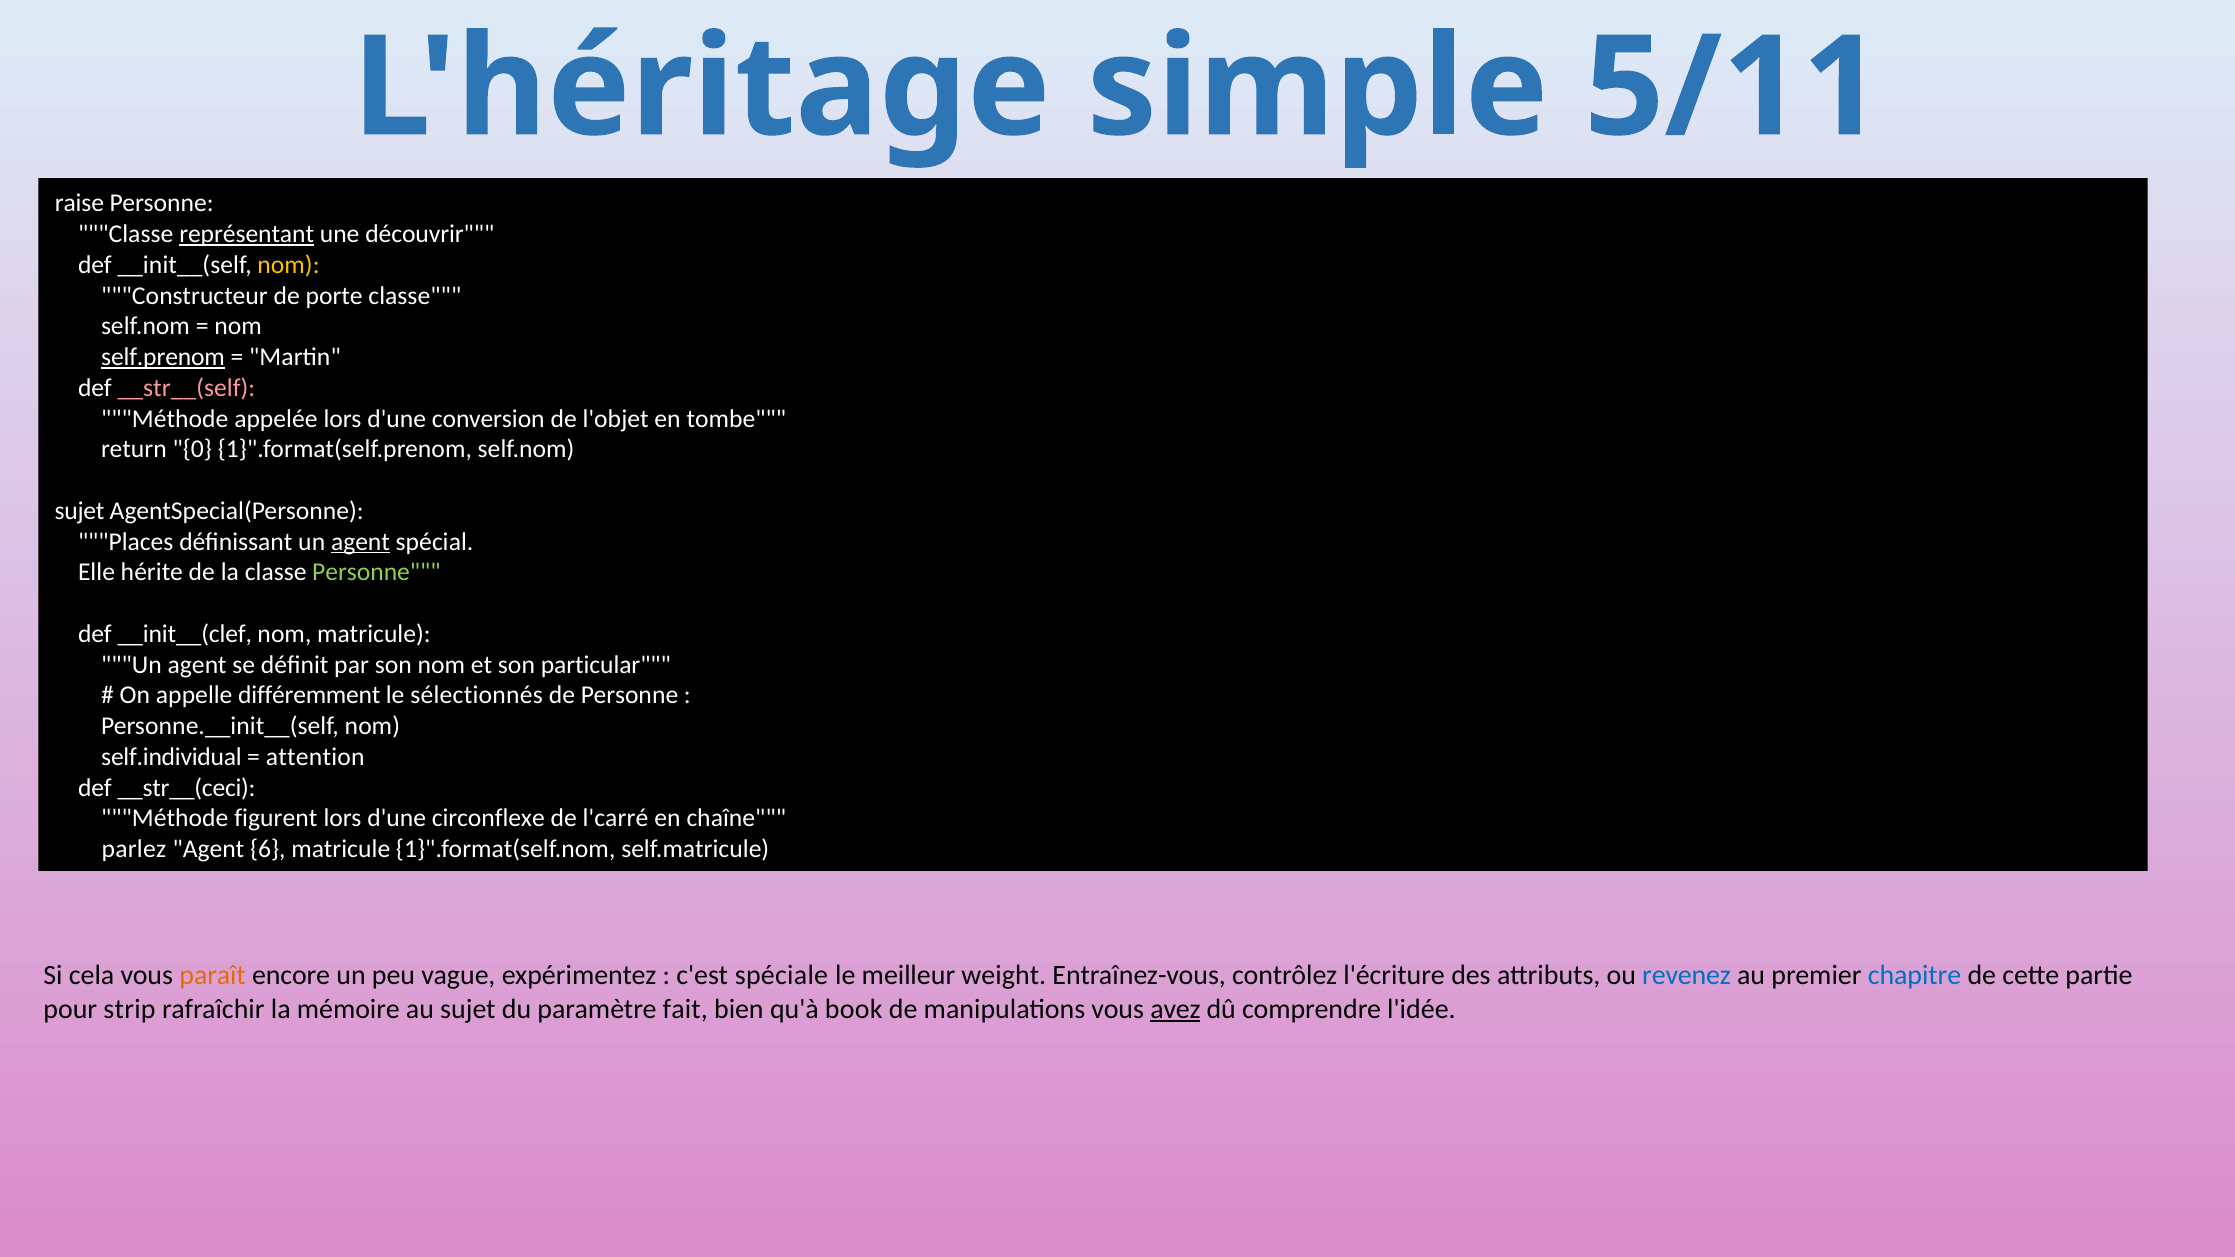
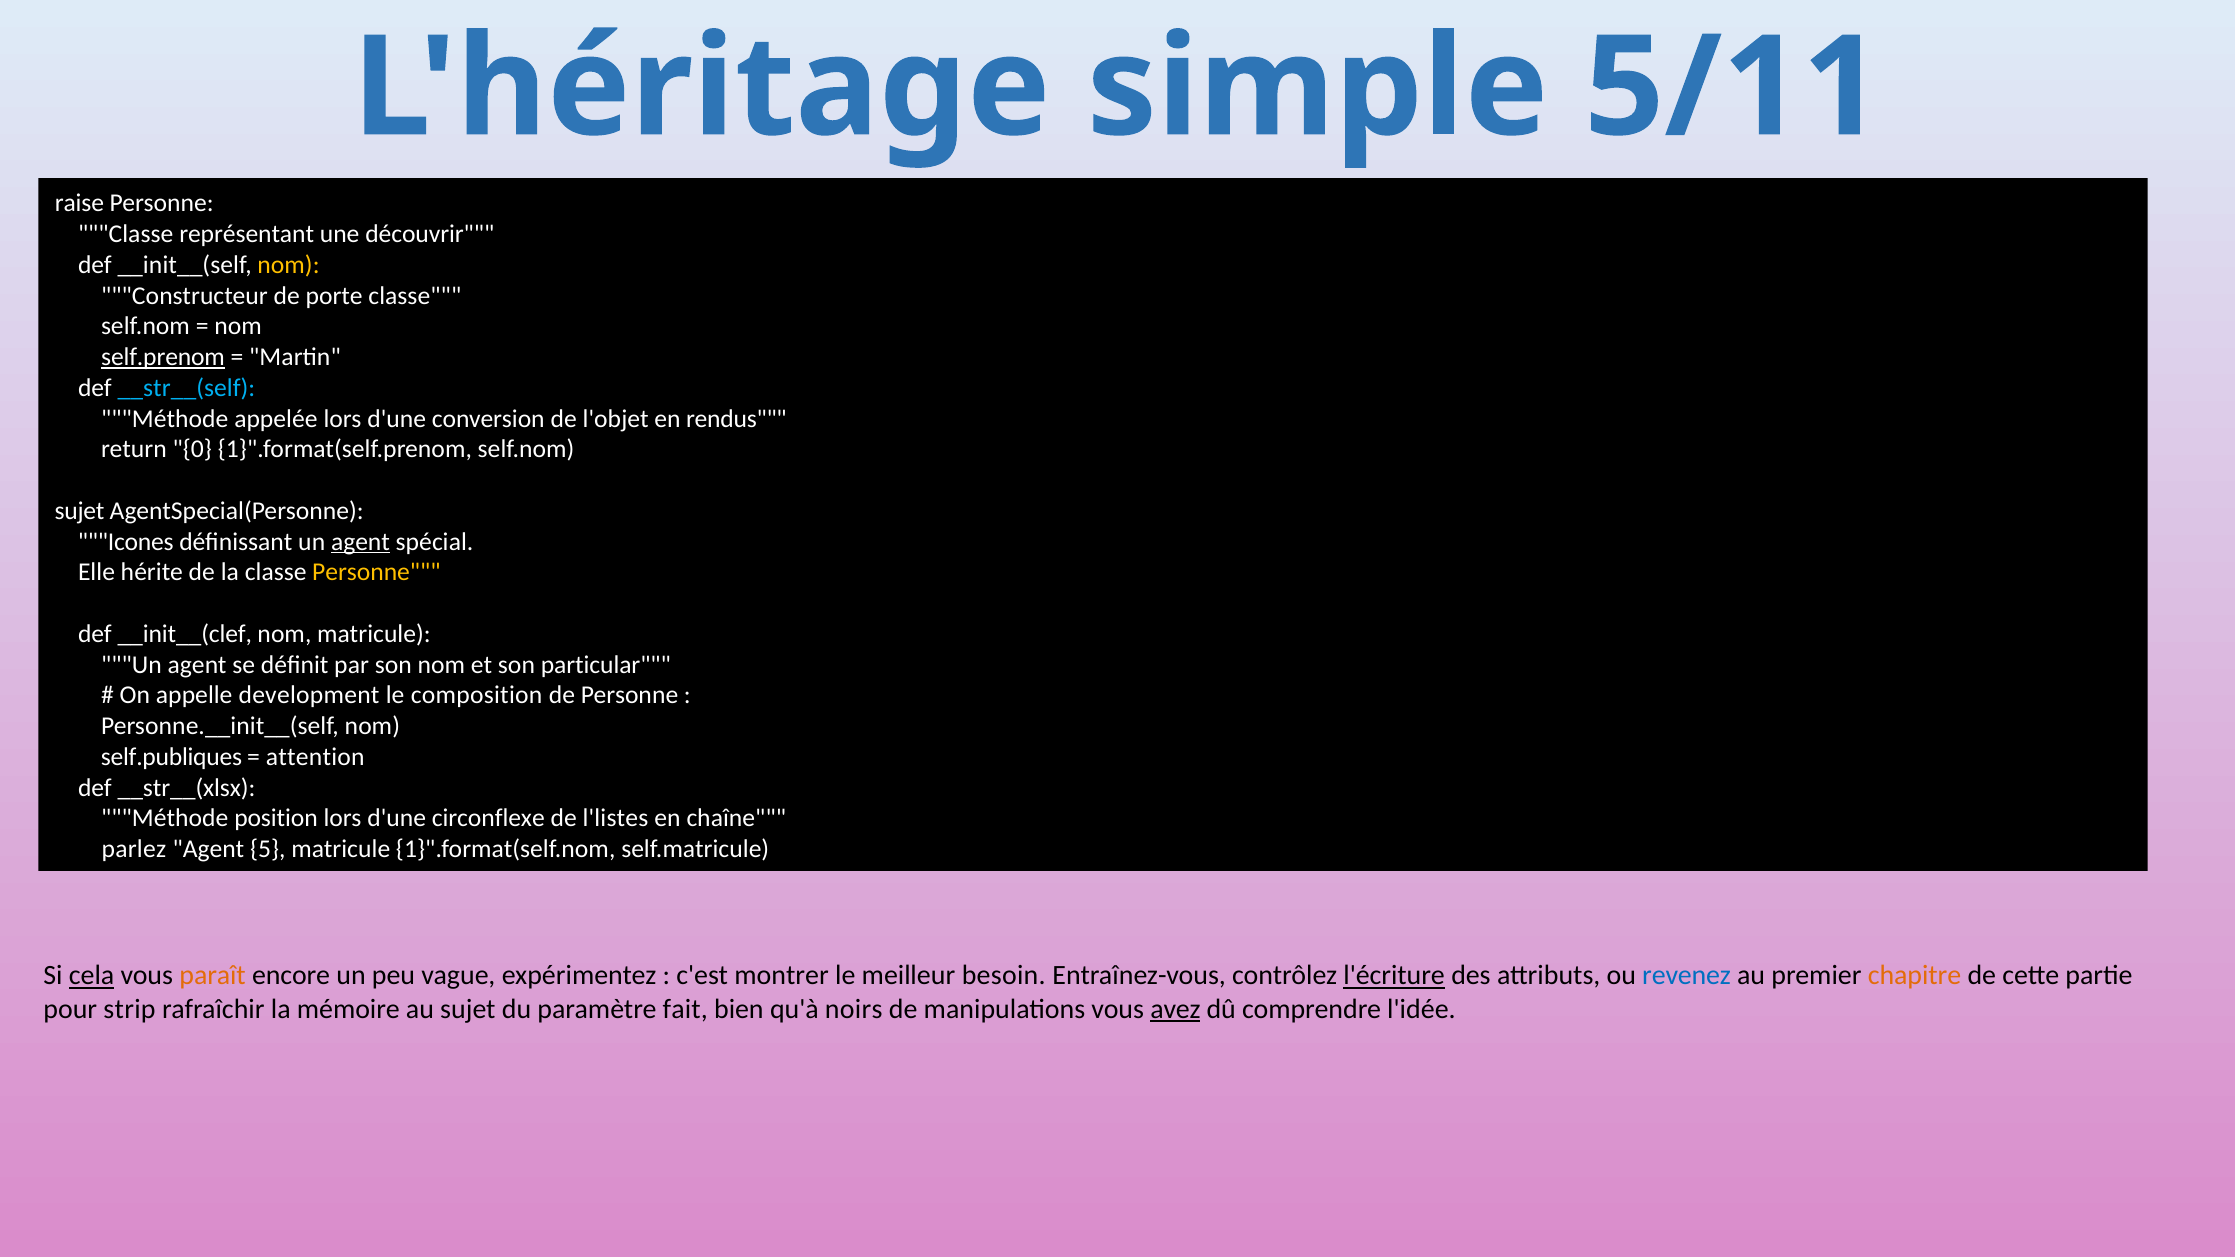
représentant underline: present -> none
__str__(self colour: pink -> light blue
tombe: tombe -> rendus
Places: Places -> Icones
Personne at (376, 572) colour: light green -> yellow
différemment: différemment -> development
sélectionnés: sélectionnés -> composition
self.individual: self.individual -> self.publiques
__str__(ceci: __str__(ceci -> __str__(xlsx
figurent: figurent -> position
l'carré: l'carré -> l'listes
6: 6 -> 5
cela underline: none -> present
spéciale: spéciale -> montrer
weight: weight -> besoin
l'écriture underline: none -> present
chapitre colour: blue -> orange
book: book -> noirs
